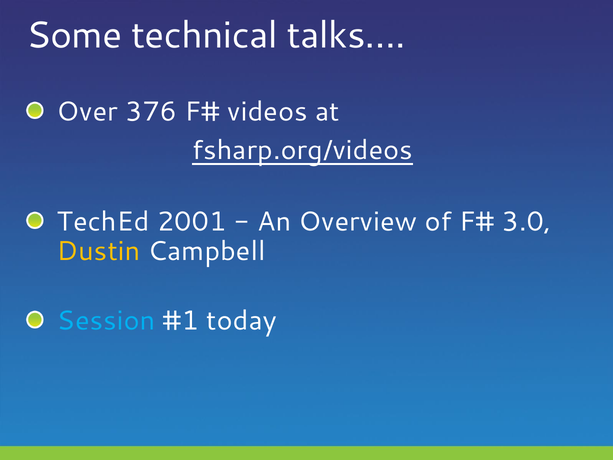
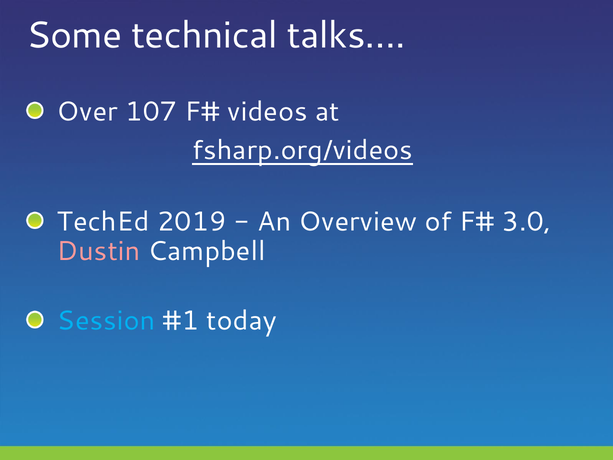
376: 376 -> 107
2001: 2001 -> 2019
Dustin colour: yellow -> pink
